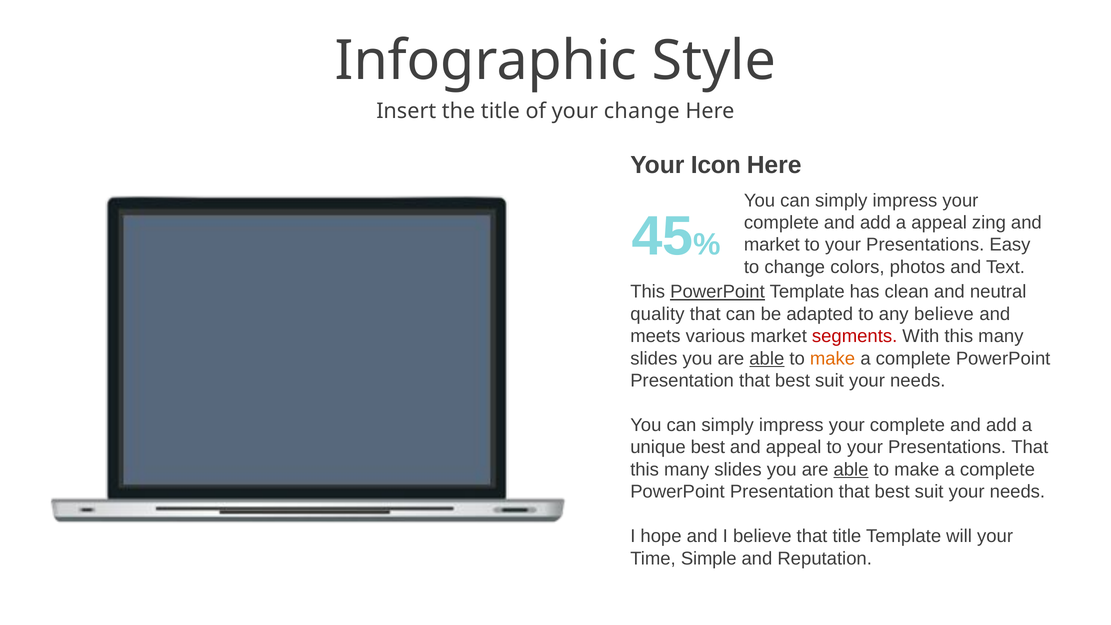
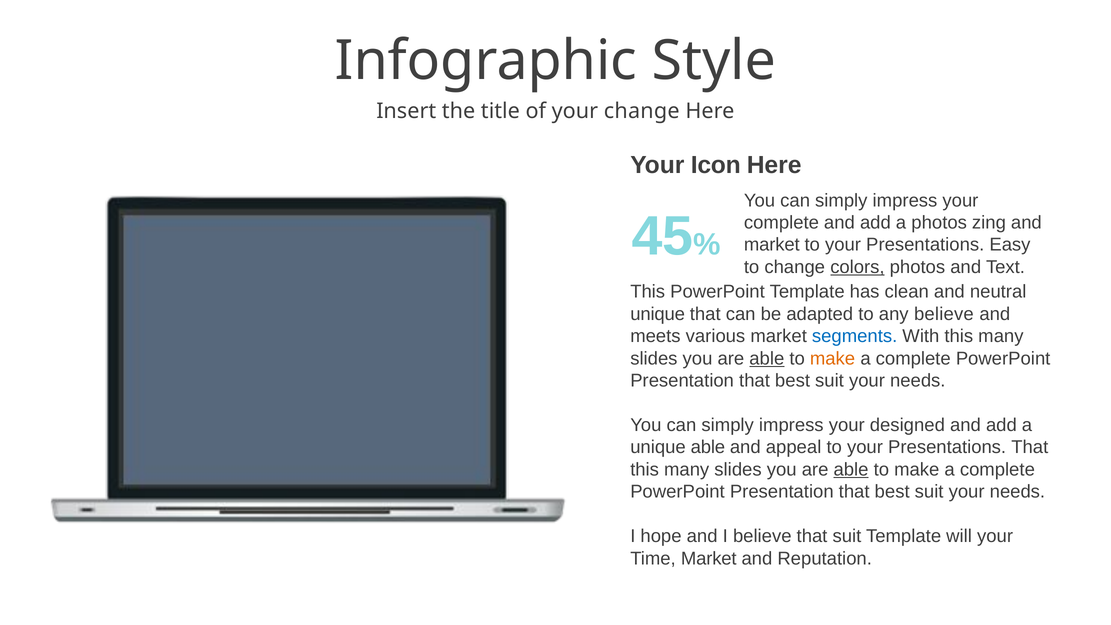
a appeal: appeal -> photos
colors underline: none -> present
PowerPoint at (717, 292) underline: present -> none
quality at (657, 314): quality -> unique
segments colour: red -> blue
complete at (907, 425): complete -> designed
unique best: best -> able
that title: title -> suit
Time Simple: Simple -> Market
